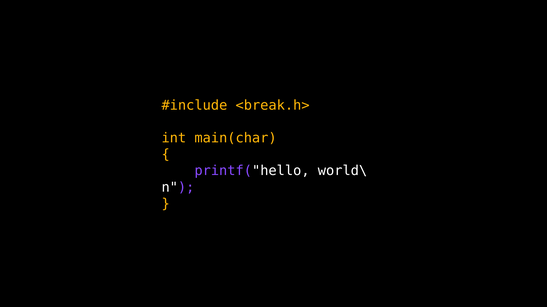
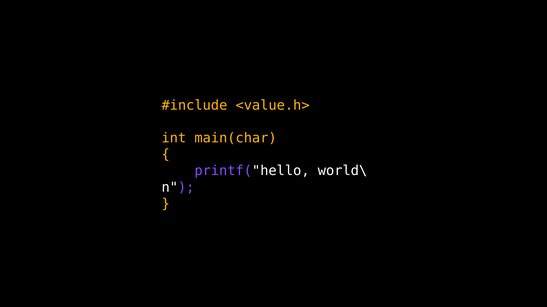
<break.h>: <break.h> -> <value.h>
